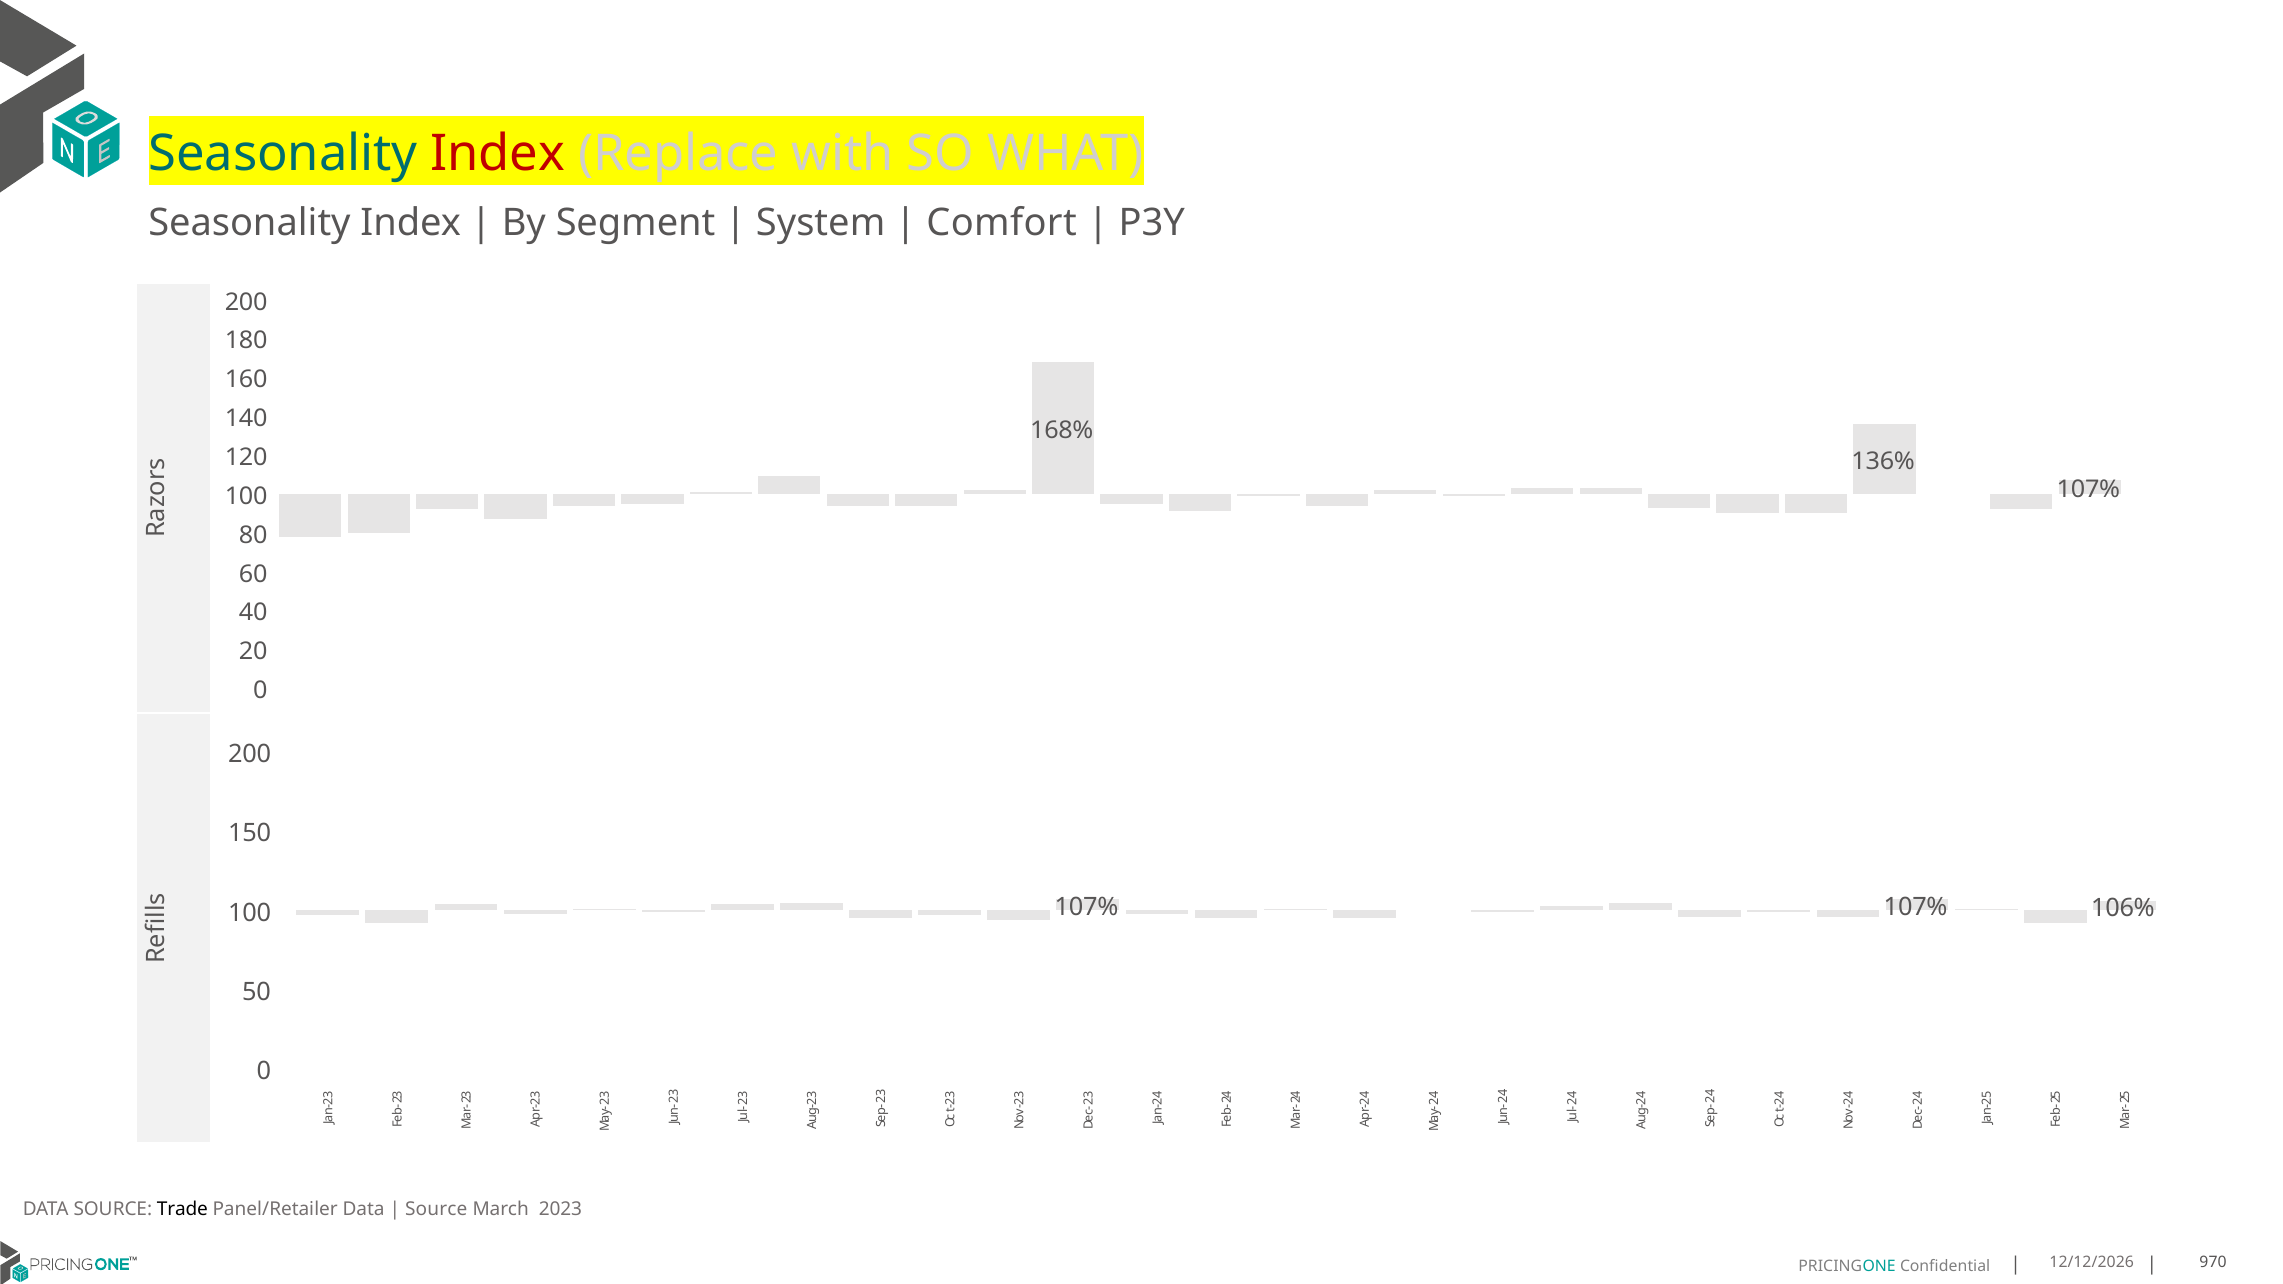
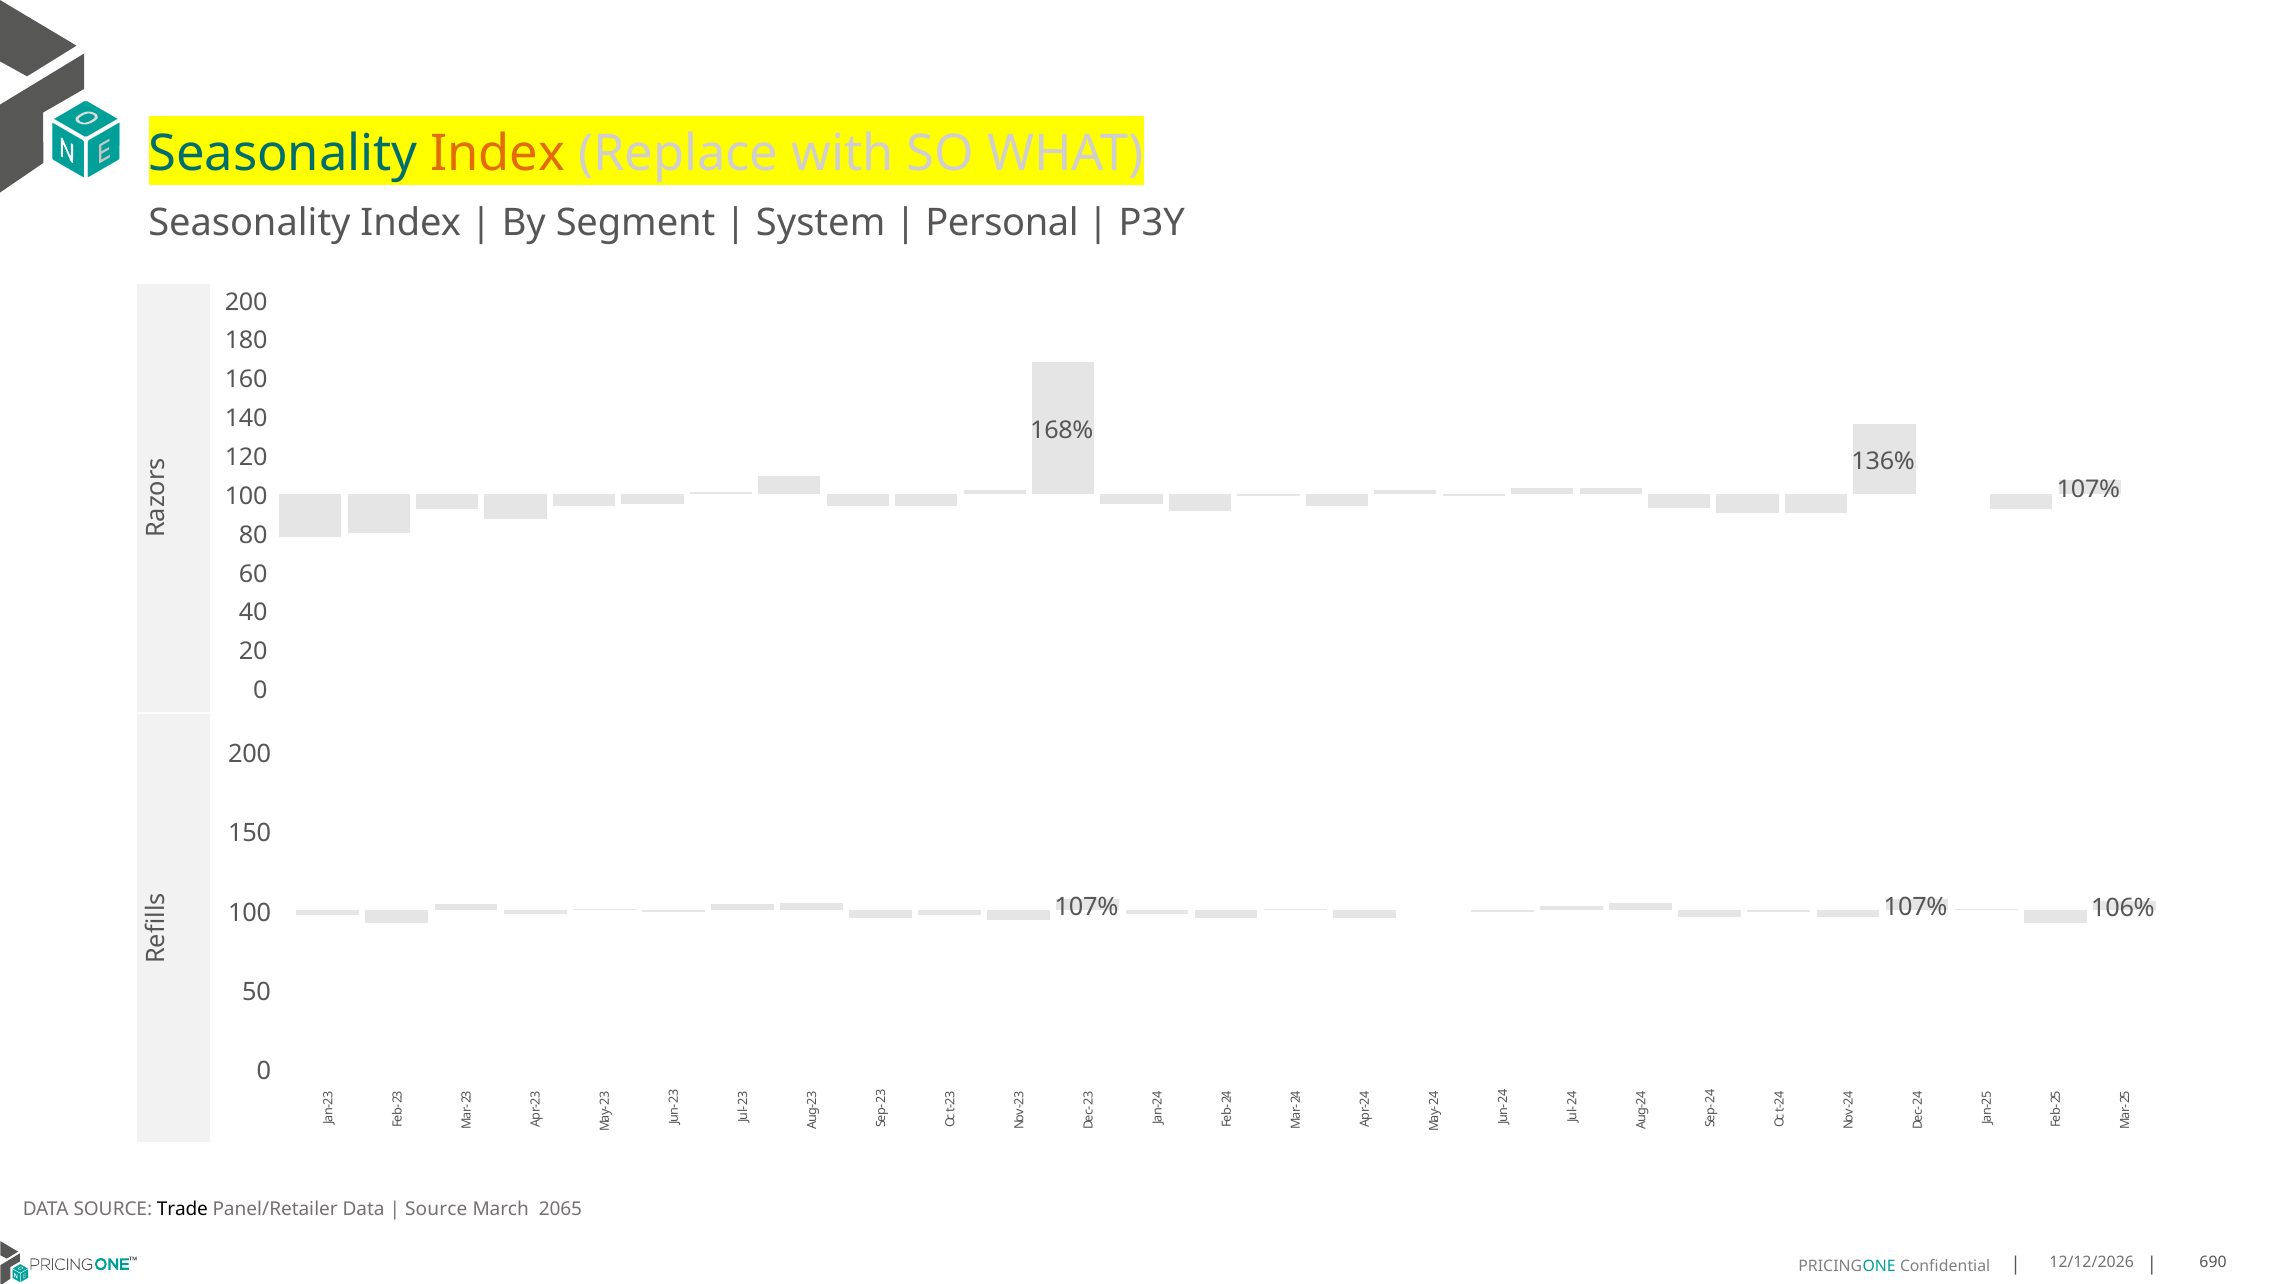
Index at (498, 153) colour: red -> orange
Comfort: Comfort -> Personal
2023: 2023 -> 2065
970: 970 -> 690
